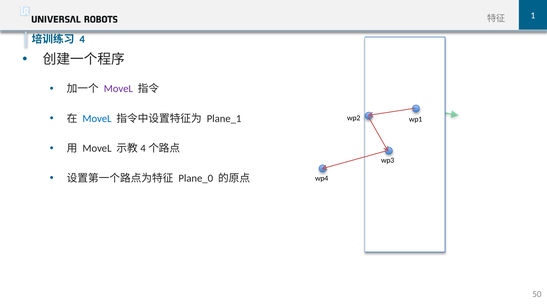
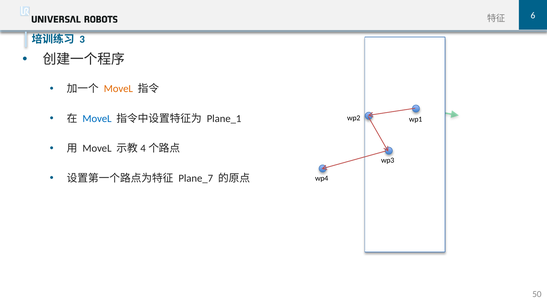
1: 1 -> 6
4: 4 -> 3
MoveL at (118, 89) colour: purple -> orange
Plane_0: Plane_0 -> Plane_7
